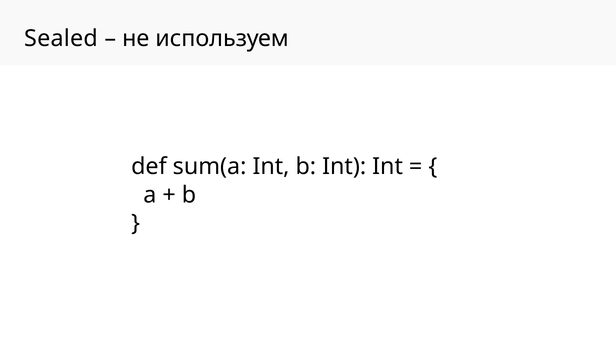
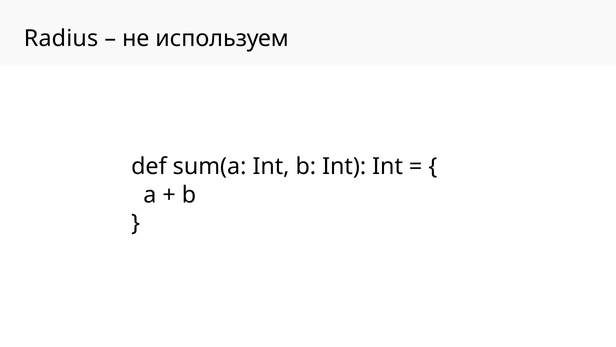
Sealed: Sealed -> Radius
